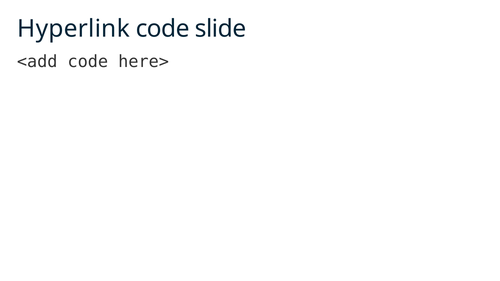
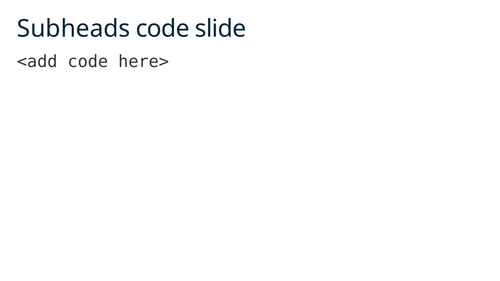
Hyperlink: Hyperlink -> Subheads
